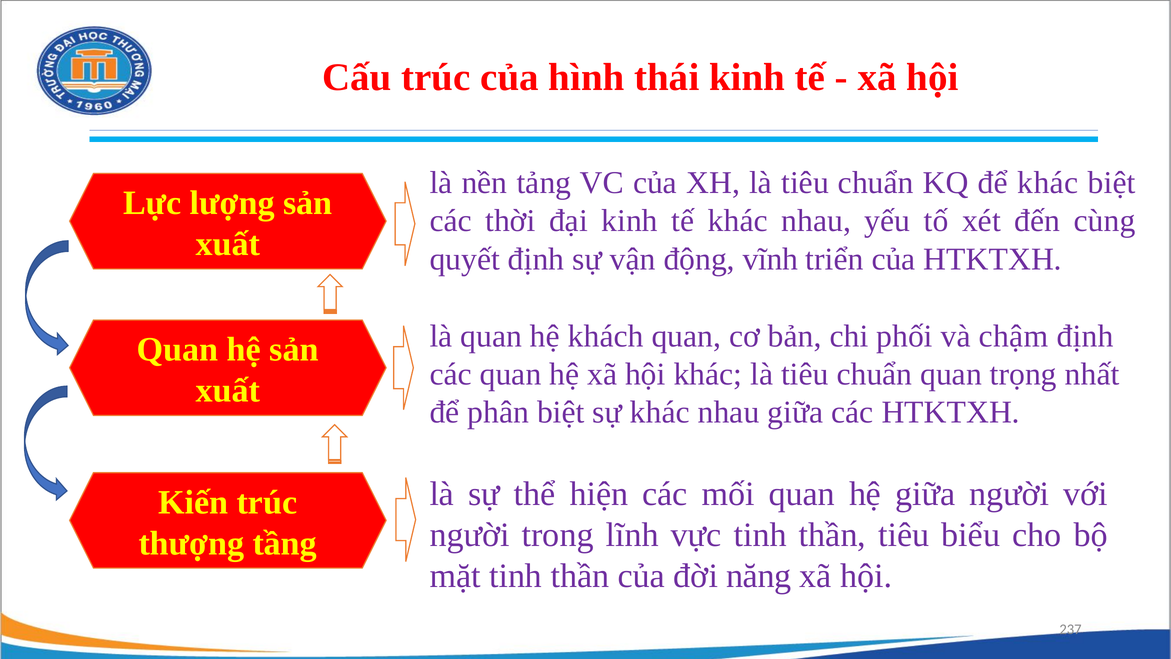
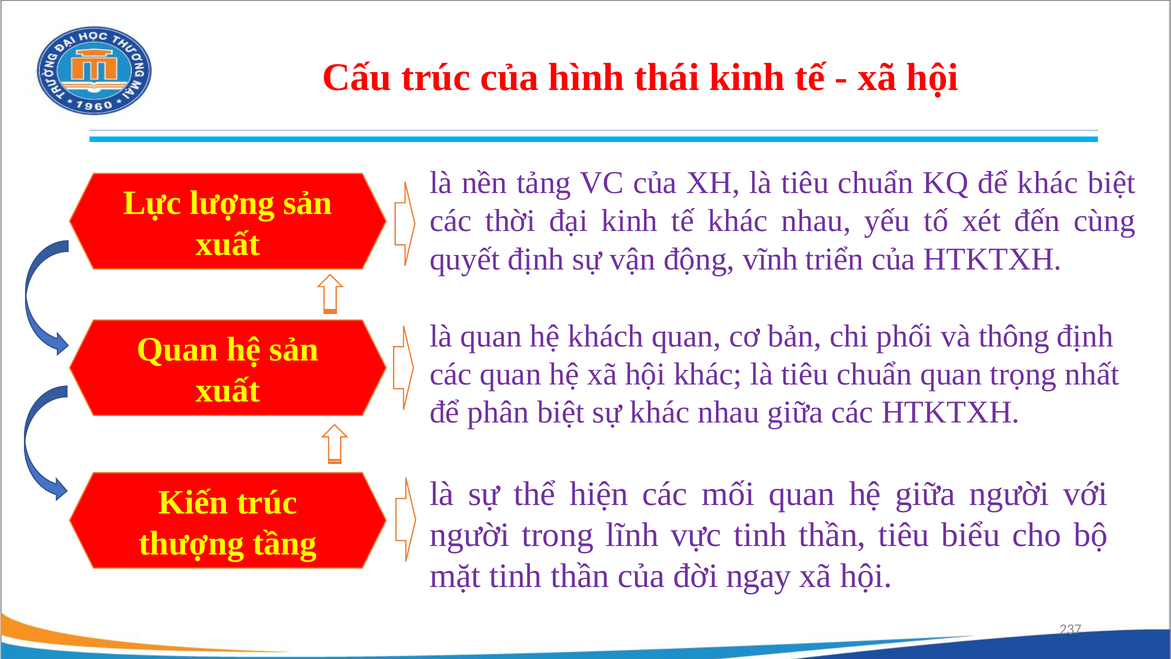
chậm: chậm -> thông
năng: năng -> ngay
